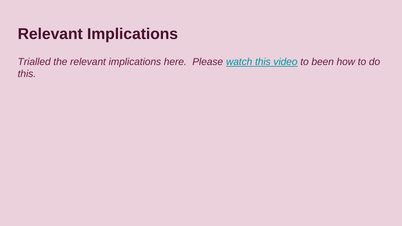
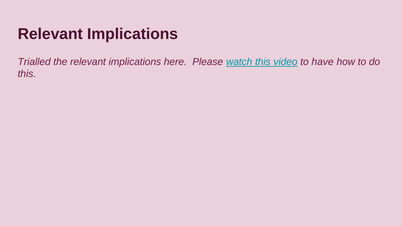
been: been -> have
